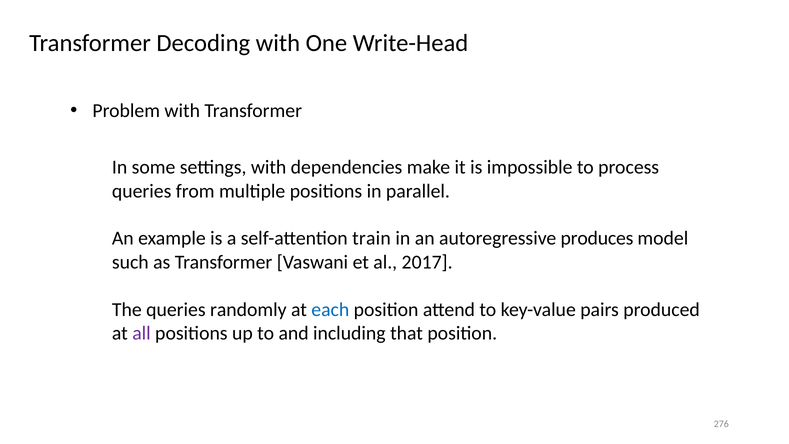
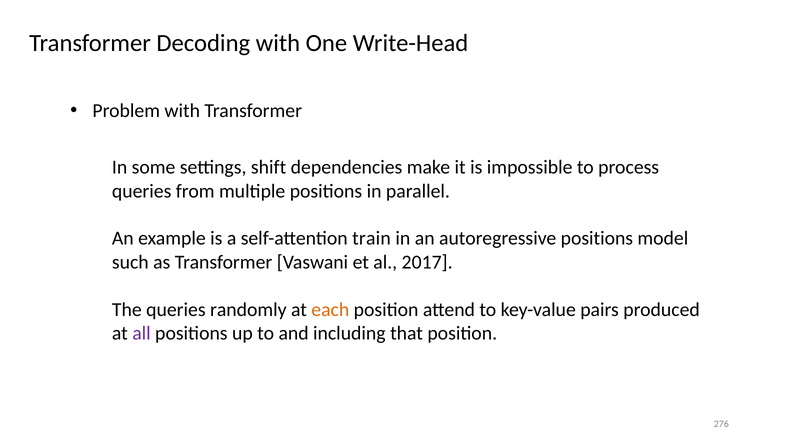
settings with: with -> shift
autoregressive produces: produces -> positions
each colour: blue -> orange
